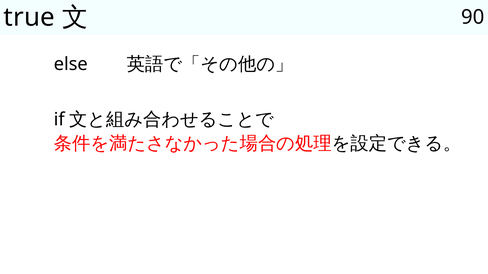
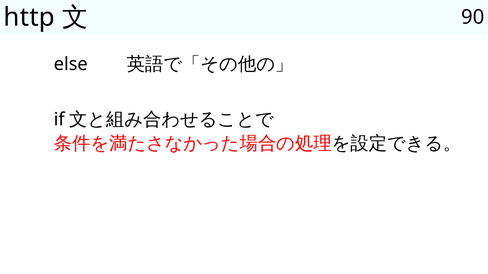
true: true -> http
